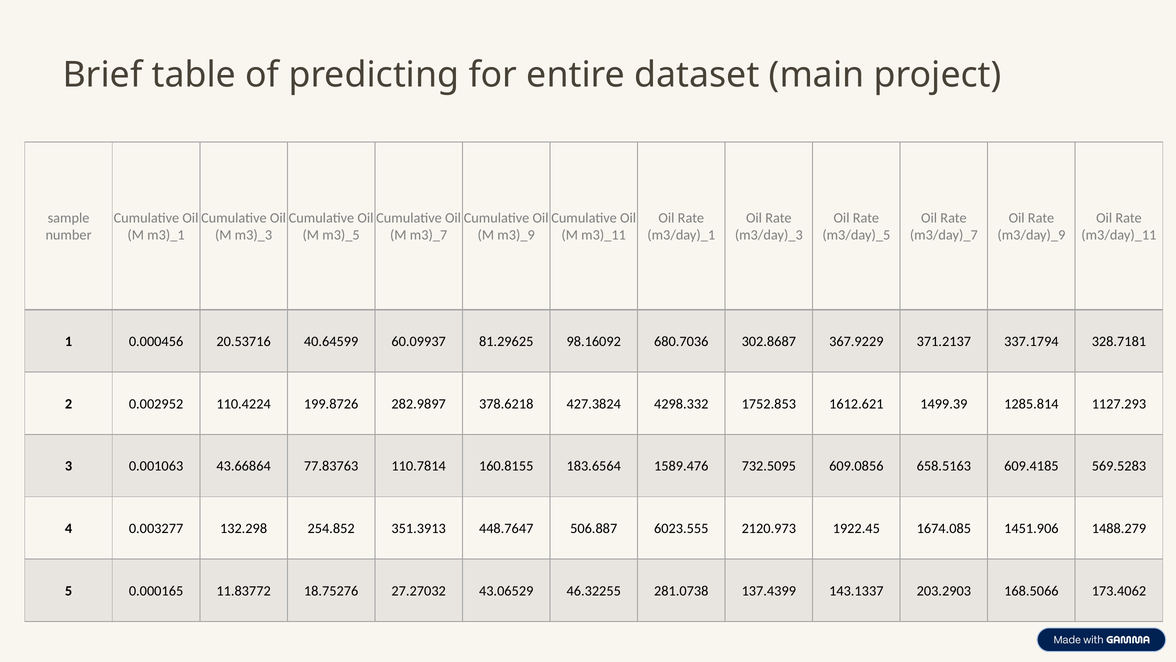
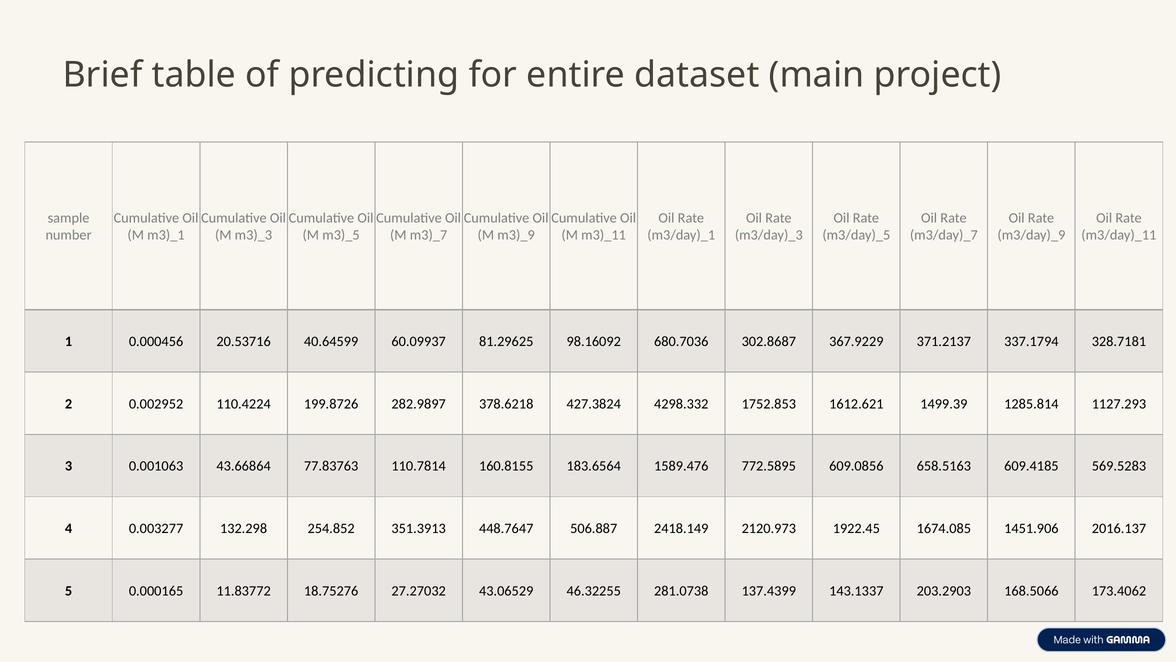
732.5095: 732.5095 -> 772.5895
6023.555: 6023.555 -> 2418.149
1488.279: 1488.279 -> 2016.137
